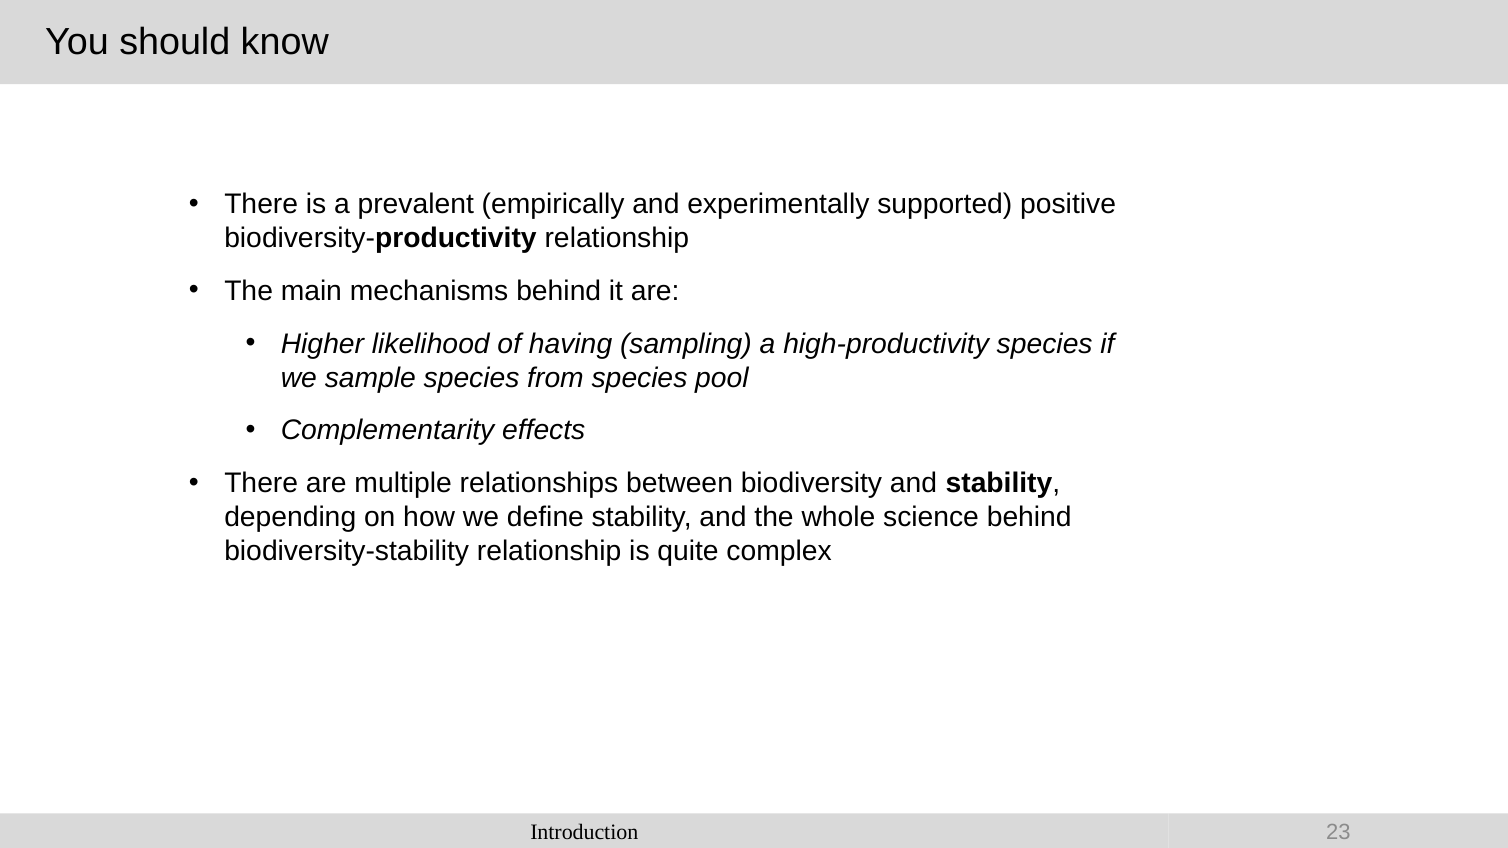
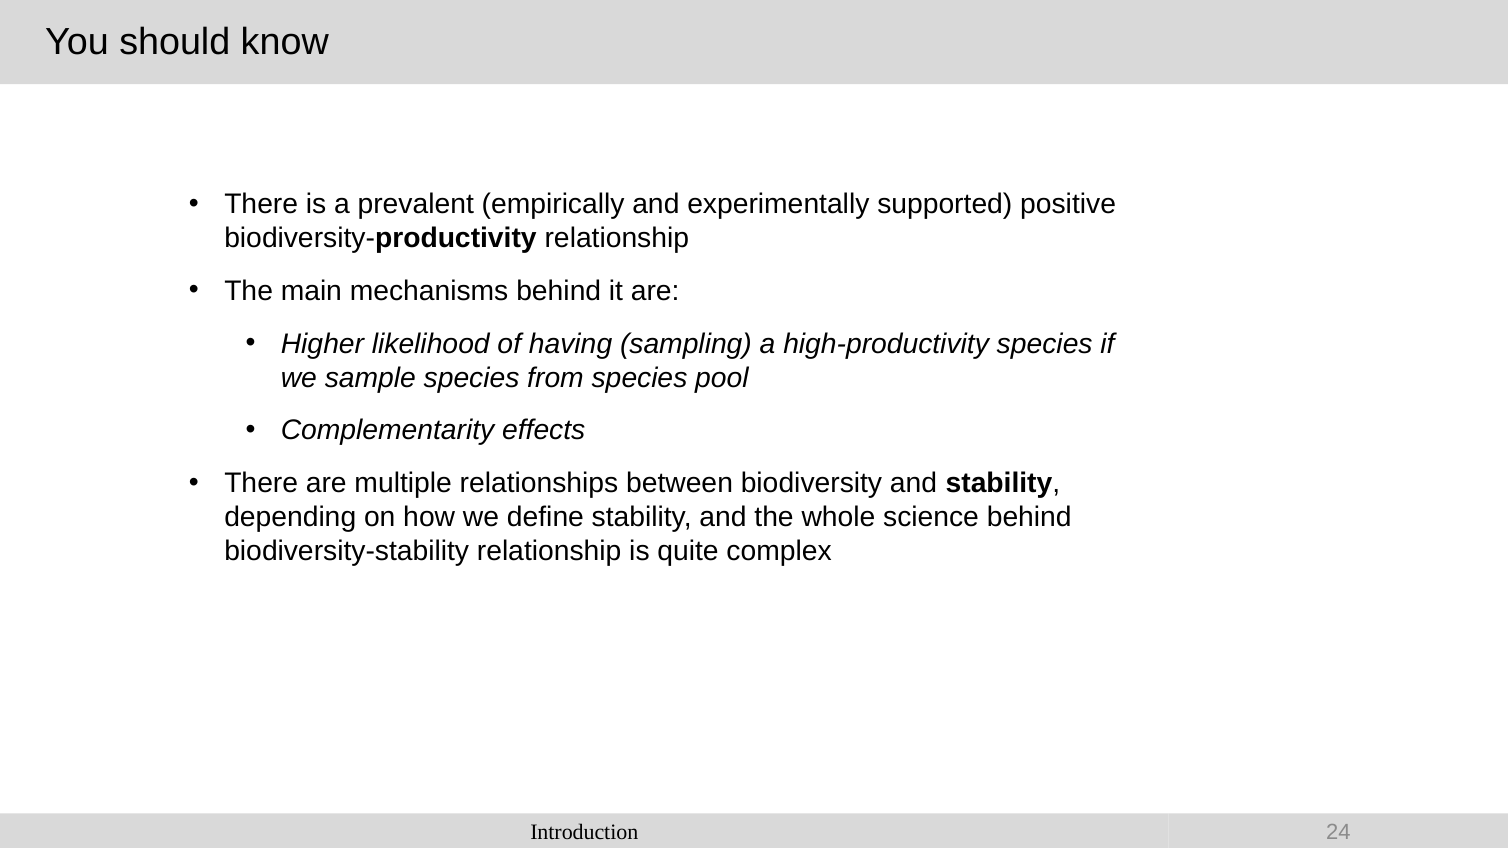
23: 23 -> 24
